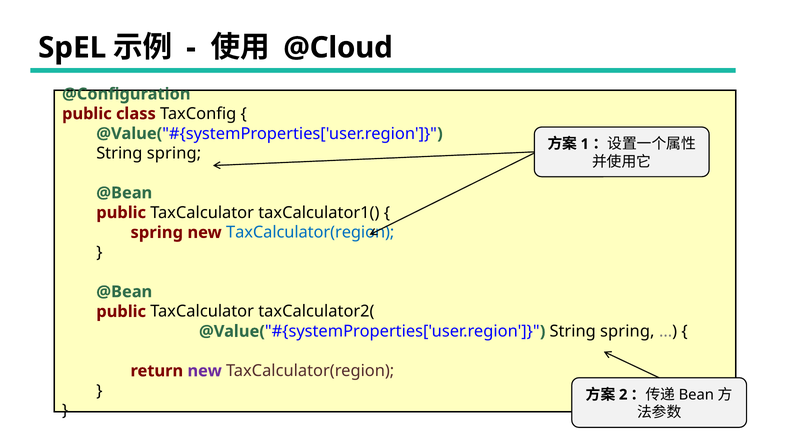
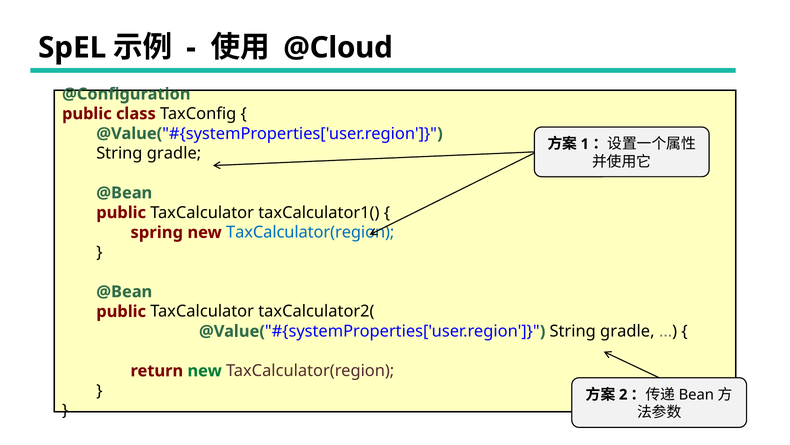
spring at (174, 153): spring -> gradle
spring at (627, 331): spring -> gradle
new at (205, 370) colour: purple -> green
